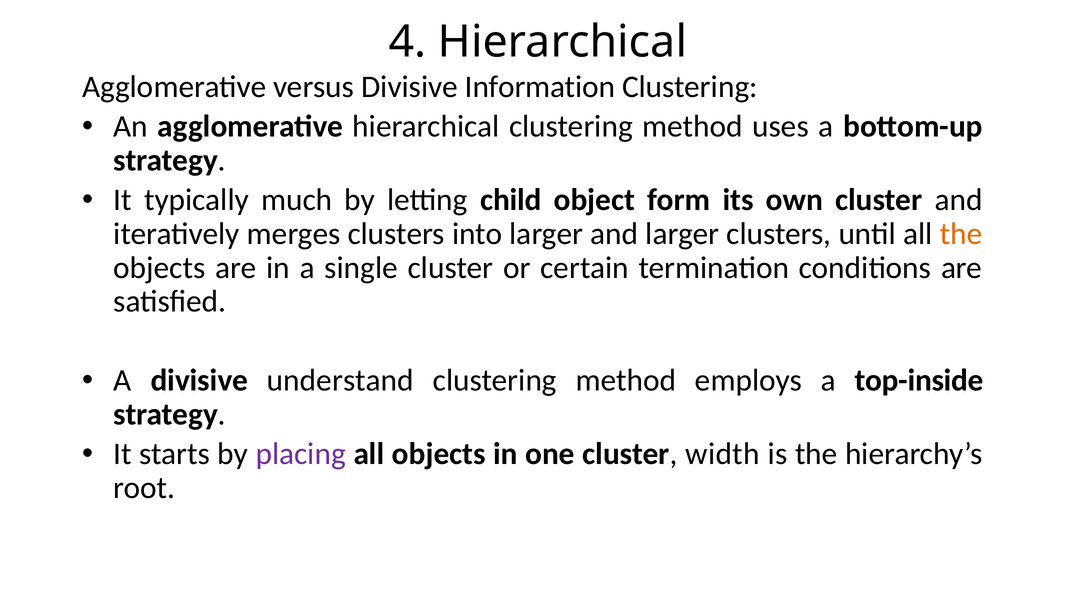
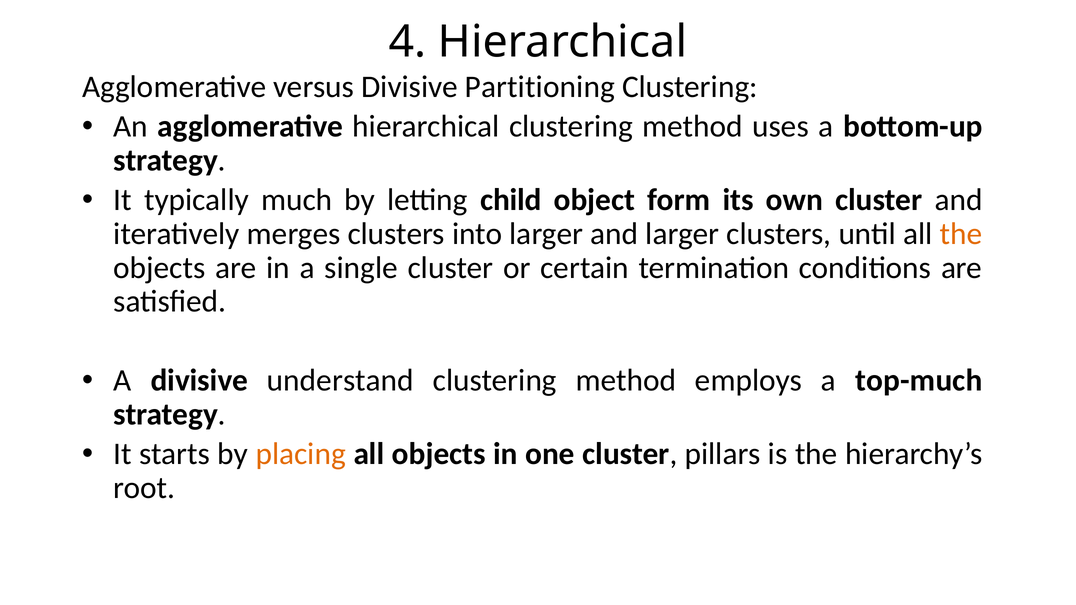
Information: Information -> Partitioning
top-inside: top-inside -> top-much
placing colour: purple -> orange
width: width -> pillars
